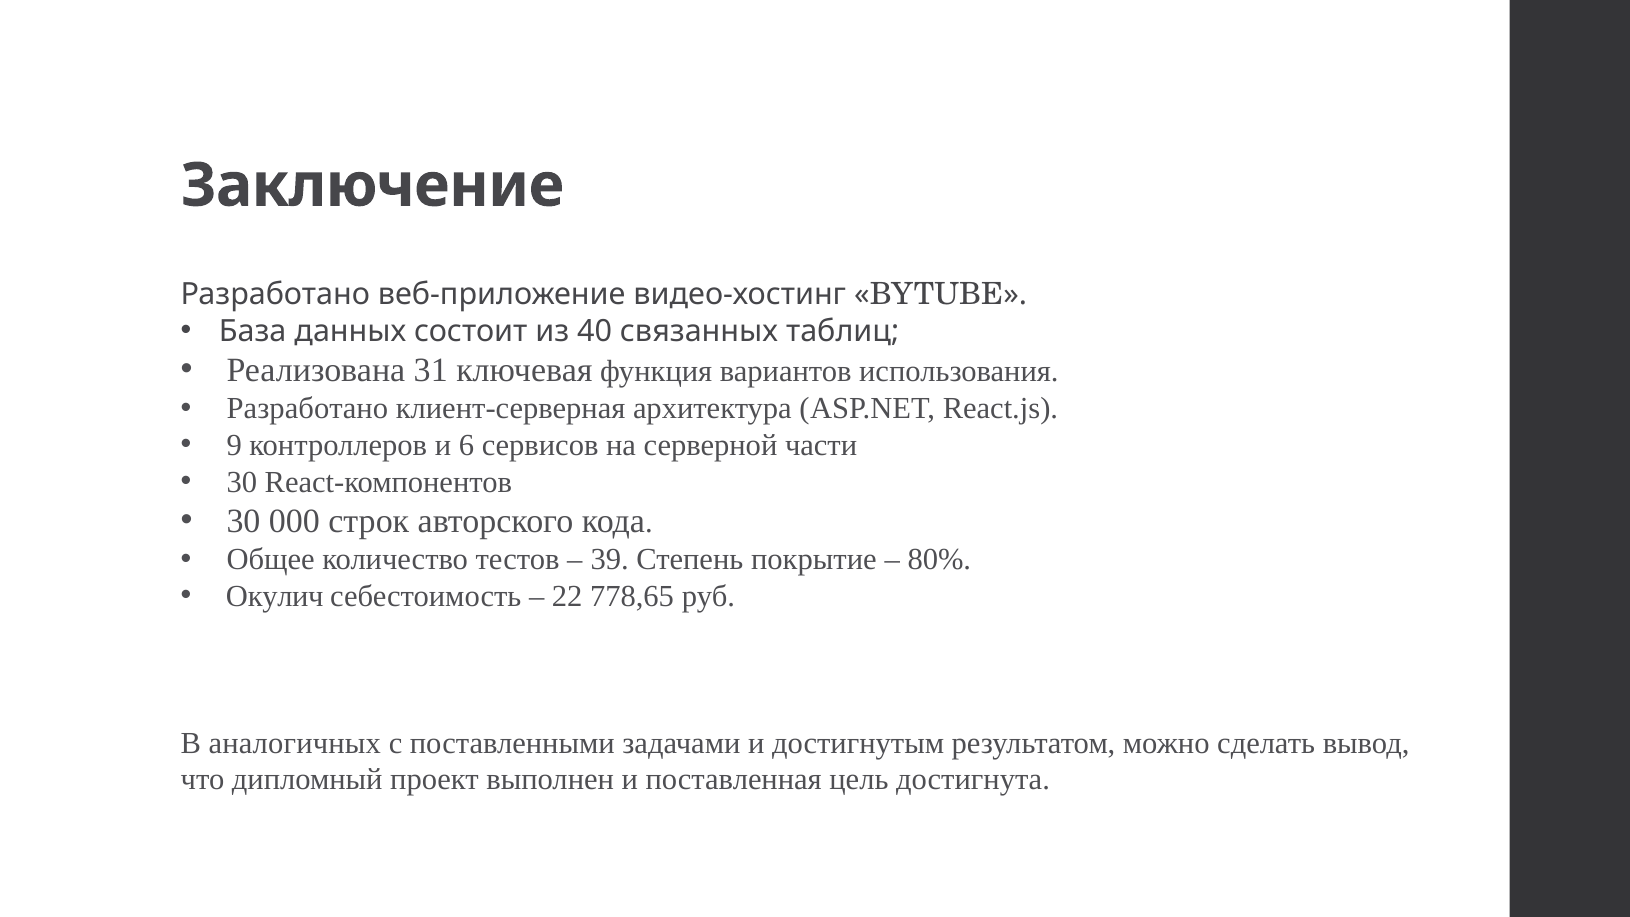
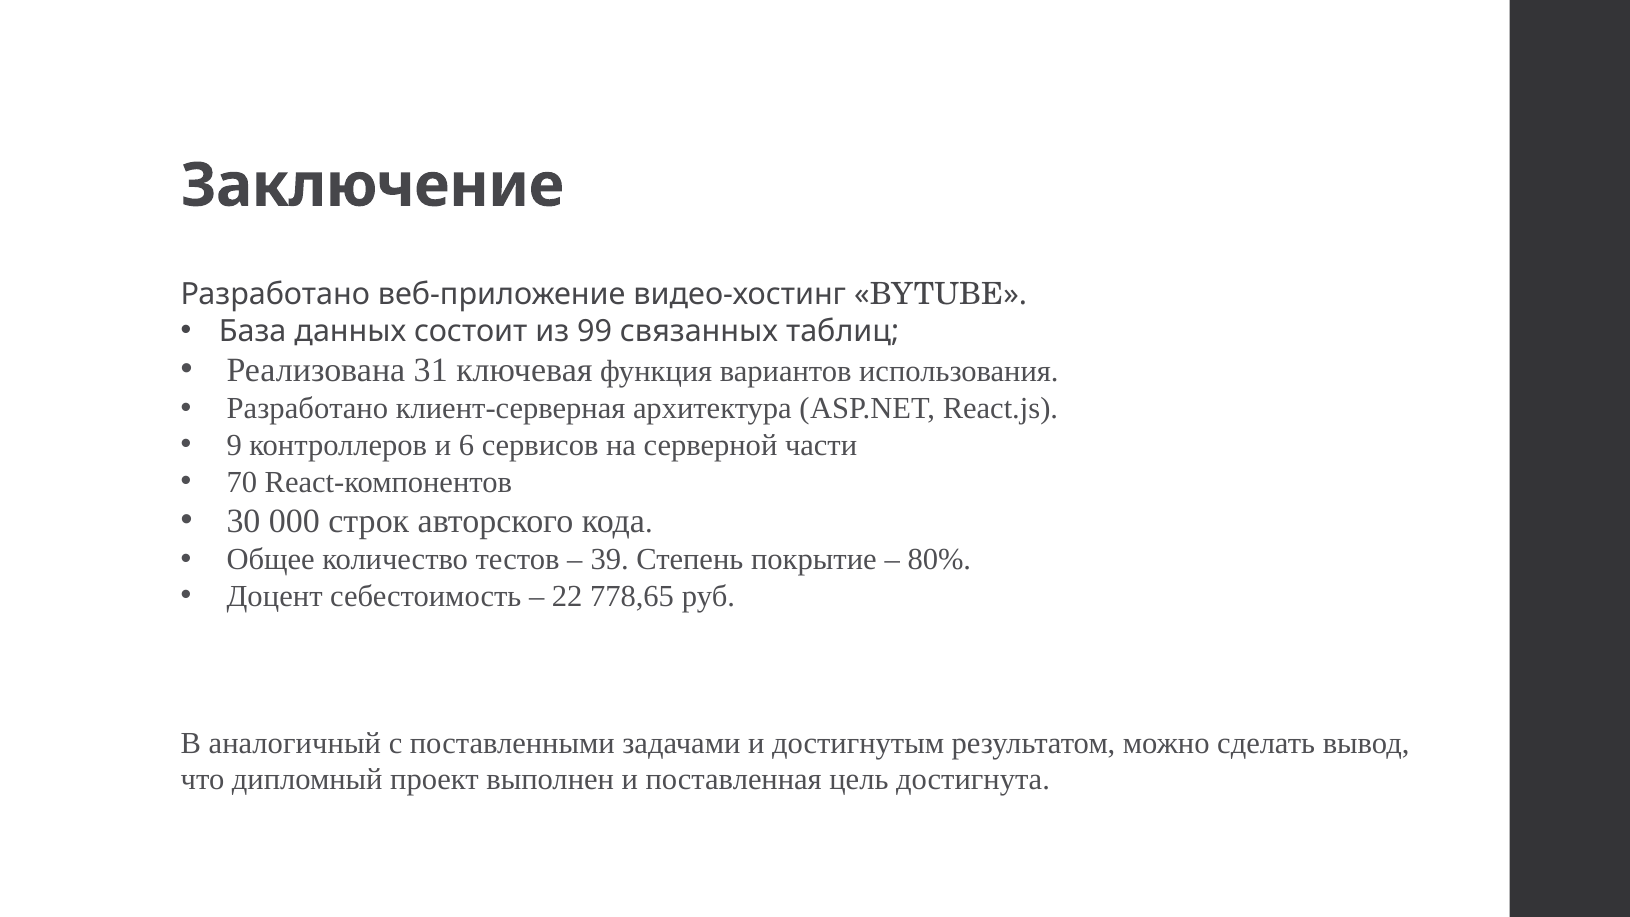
40: 40 -> 99
30 at (242, 482): 30 -> 70
Окулич: Окулич -> Доцент
аналогичных: аналогичных -> аналогичный
